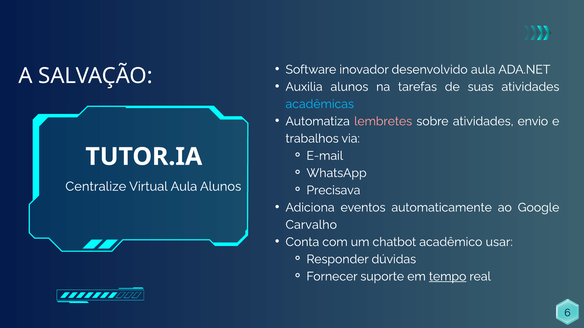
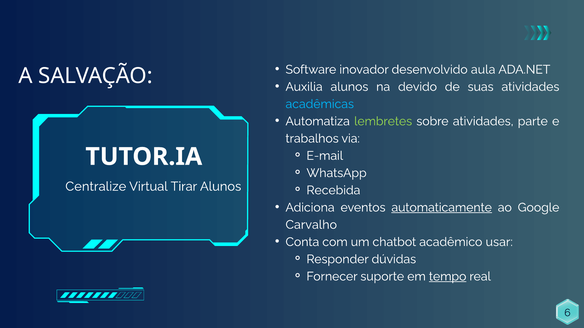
tarefas: tarefas -> devido
lembretes colour: pink -> light green
envio: envio -> parte
Virtual Aula: Aula -> Tirar
Precisava: Precisava -> Recebida
automaticamente underline: none -> present
